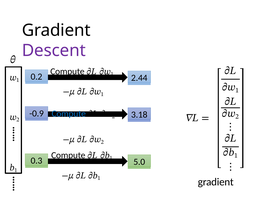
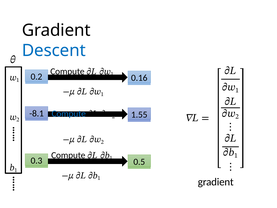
Descent colour: purple -> blue
2.44: 2.44 -> 0.16
-0.9: -0.9 -> -8.1
3.18: 3.18 -> 1.55
5.0: 5.0 -> 0.5
